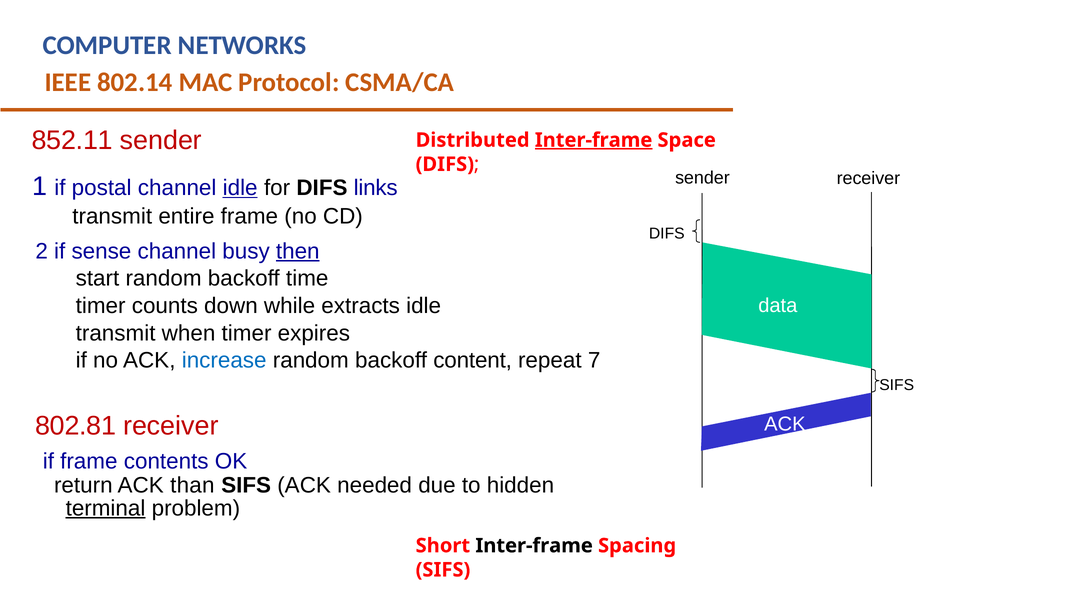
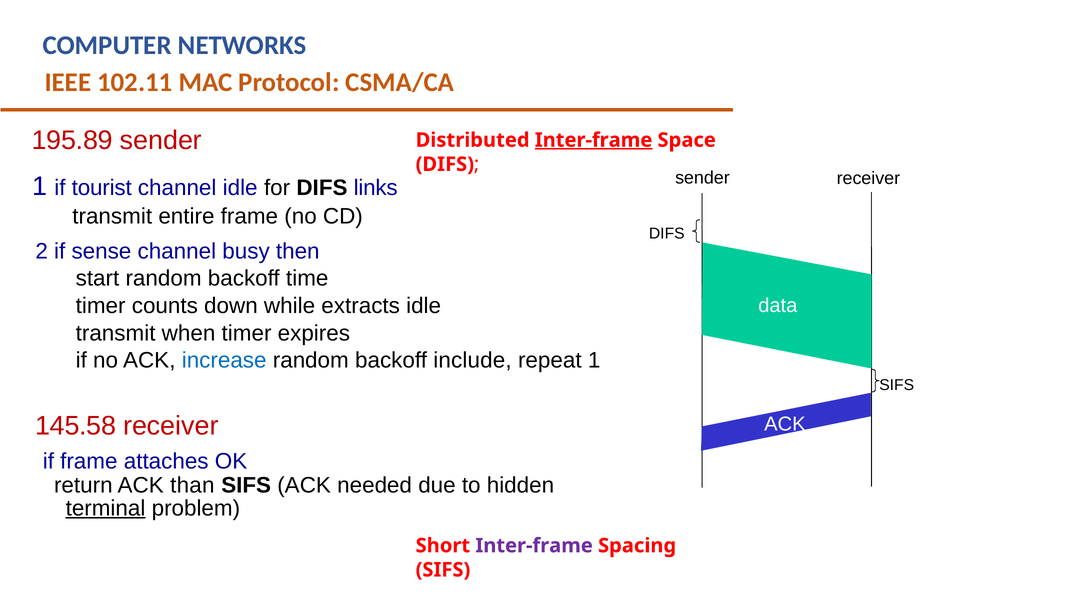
802.14: 802.14 -> 102.11
852.11: 852.11 -> 195.89
postal: postal -> tourist
idle at (240, 188) underline: present -> none
then underline: present -> none
content: content -> include
repeat 7: 7 -> 1
802.81: 802.81 -> 145.58
contents: contents -> attaches
Inter-frame at (534, 546) colour: black -> purple
